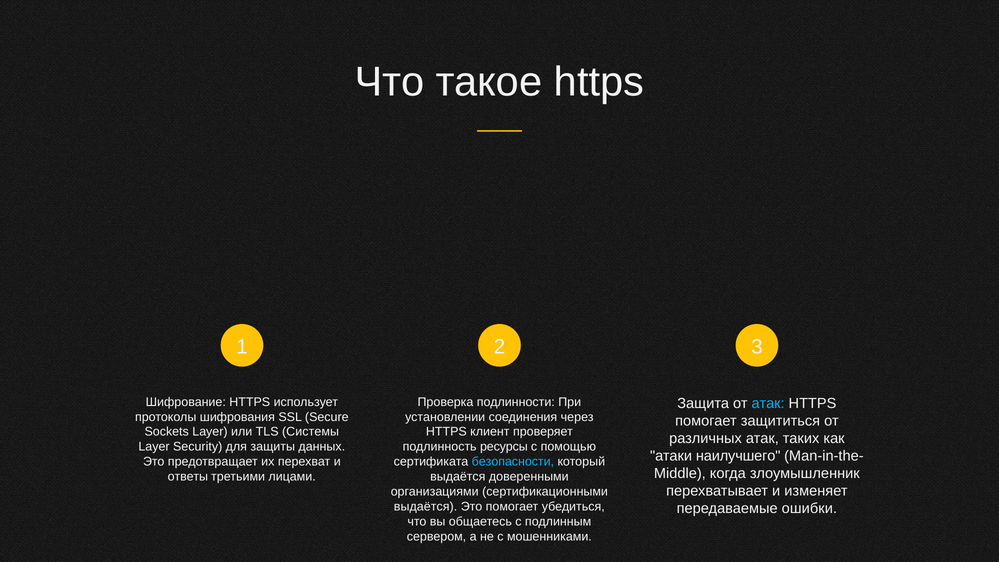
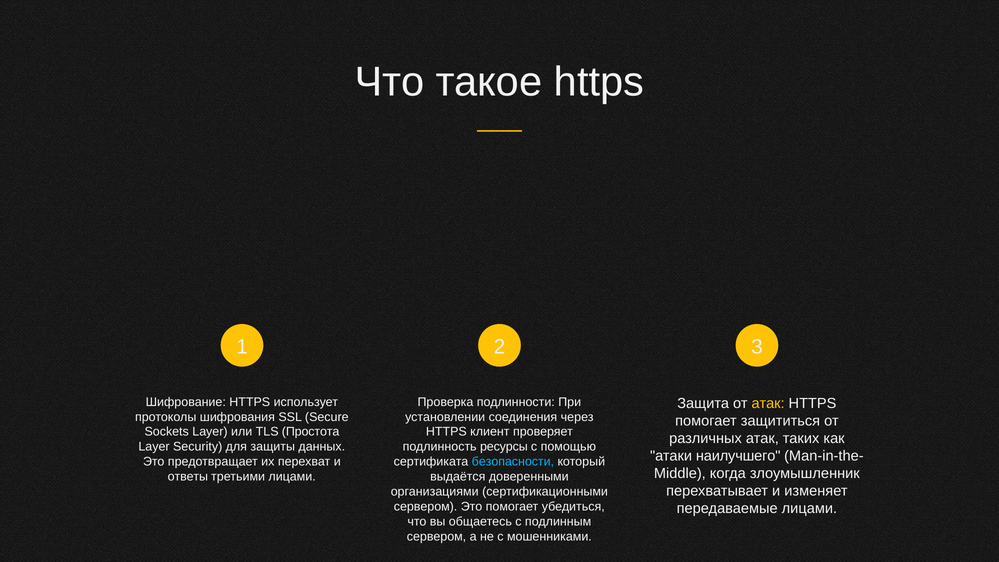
атак at (768, 403) colour: light blue -> yellow
Системы: Системы -> Простота
выдаётся at (426, 507): выдаётся -> сервером
передаваемые ошибки: ошибки -> лицами
